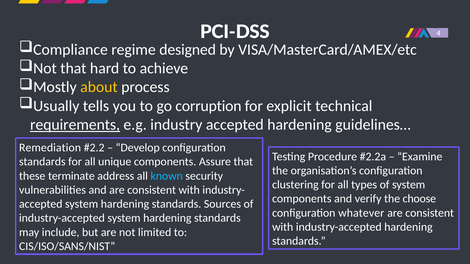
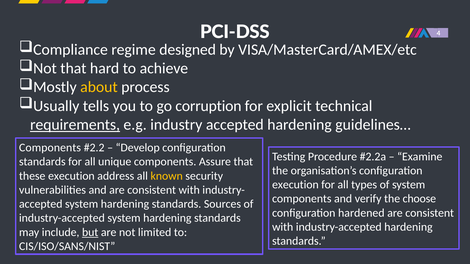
Remediation at (50, 148): Remediation -> Components
these terminate: terminate -> execution
known colour: light blue -> yellow
clustering at (295, 185): clustering -> execution
whatever: whatever -> hardened
but underline: none -> present
